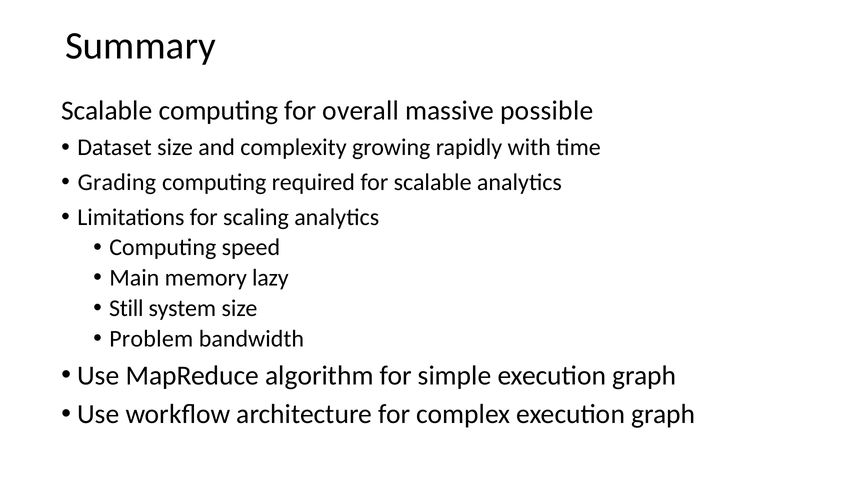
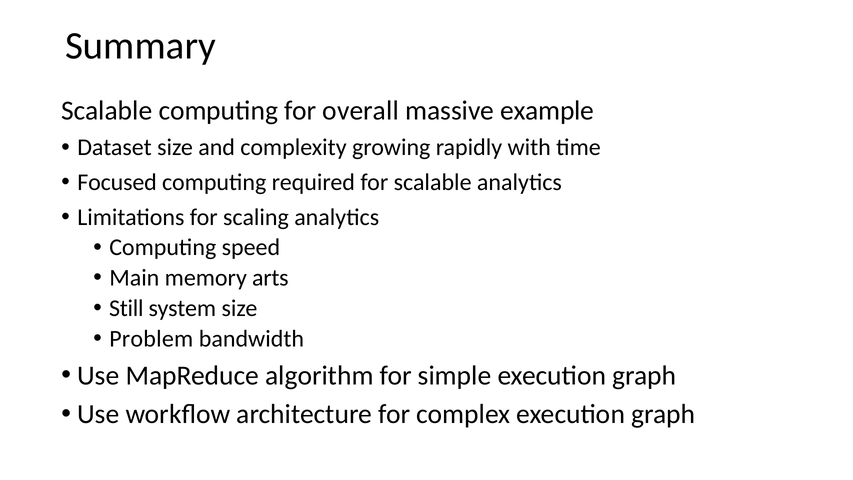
possible: possible -> example
Grading: Grading -> Focused
lazy: lazy -> arts
